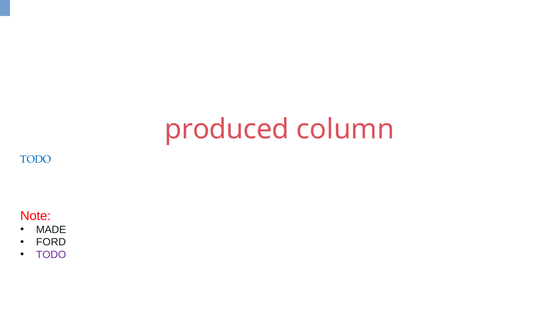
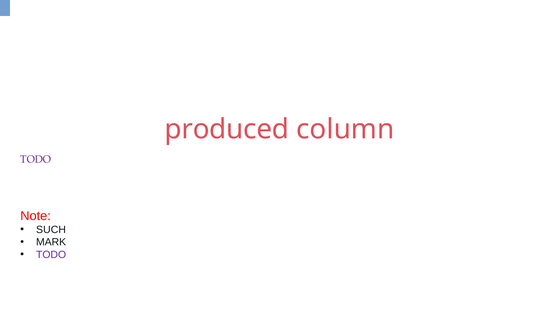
TODO at (36, 160) colour: blue -> purple
MADE: MADE -> SUCH
FORD: FORD -> MARK
